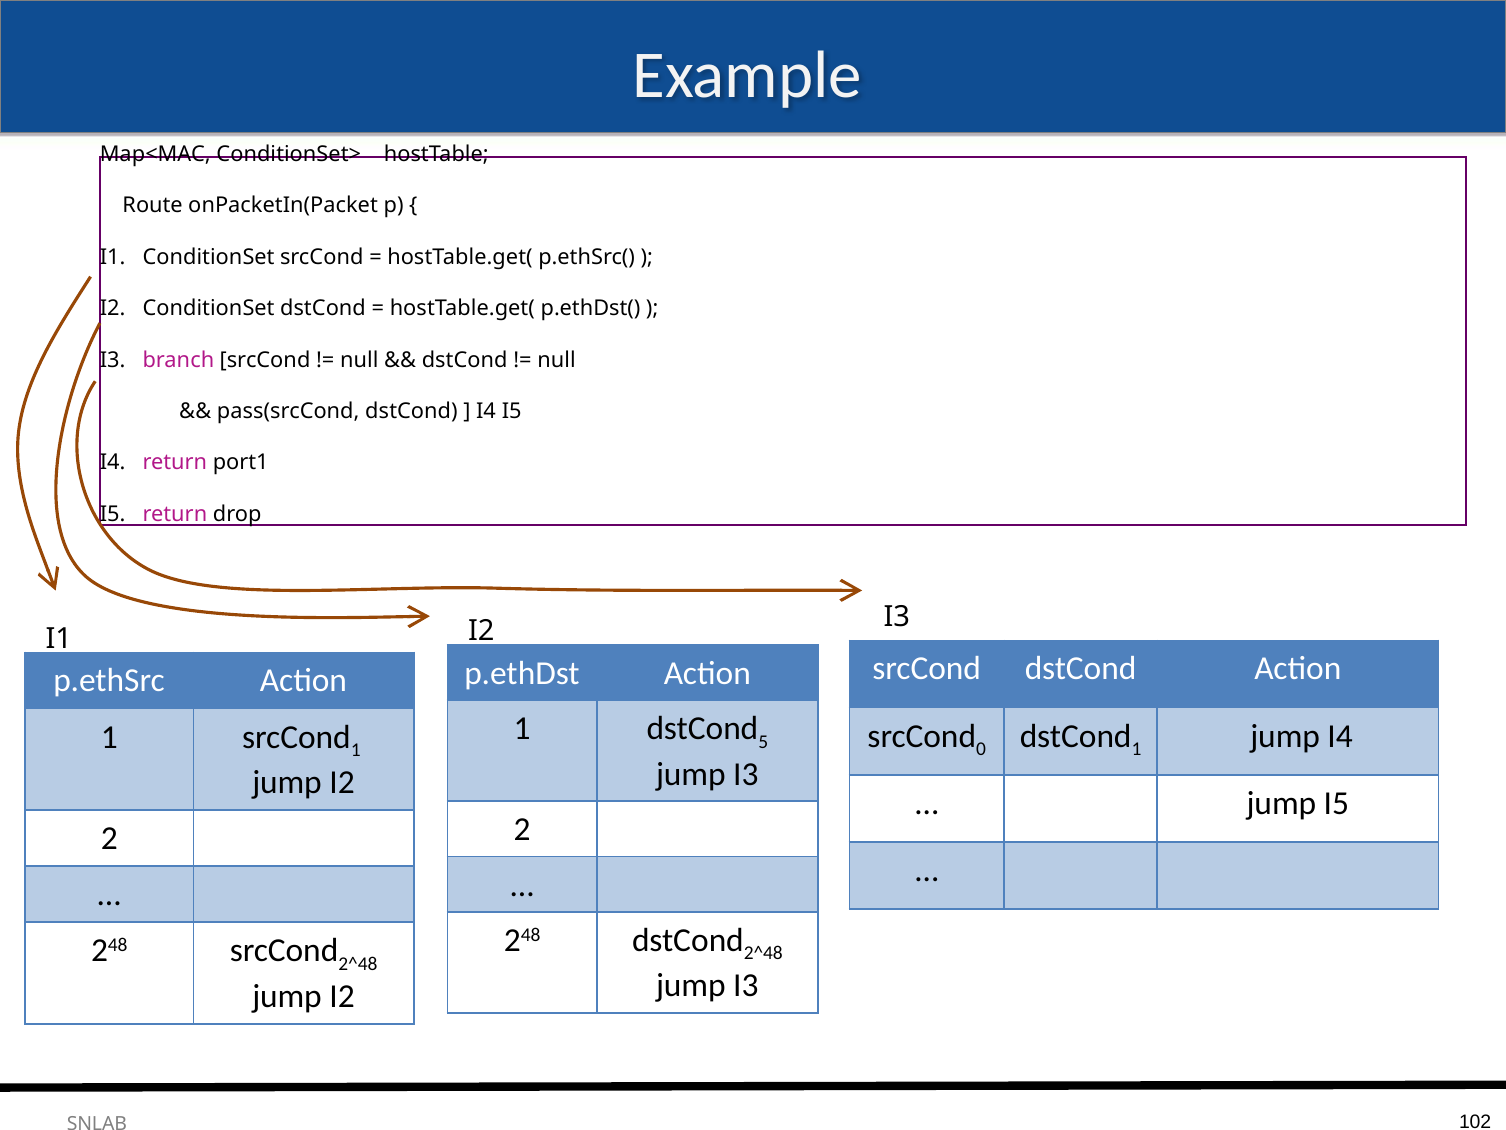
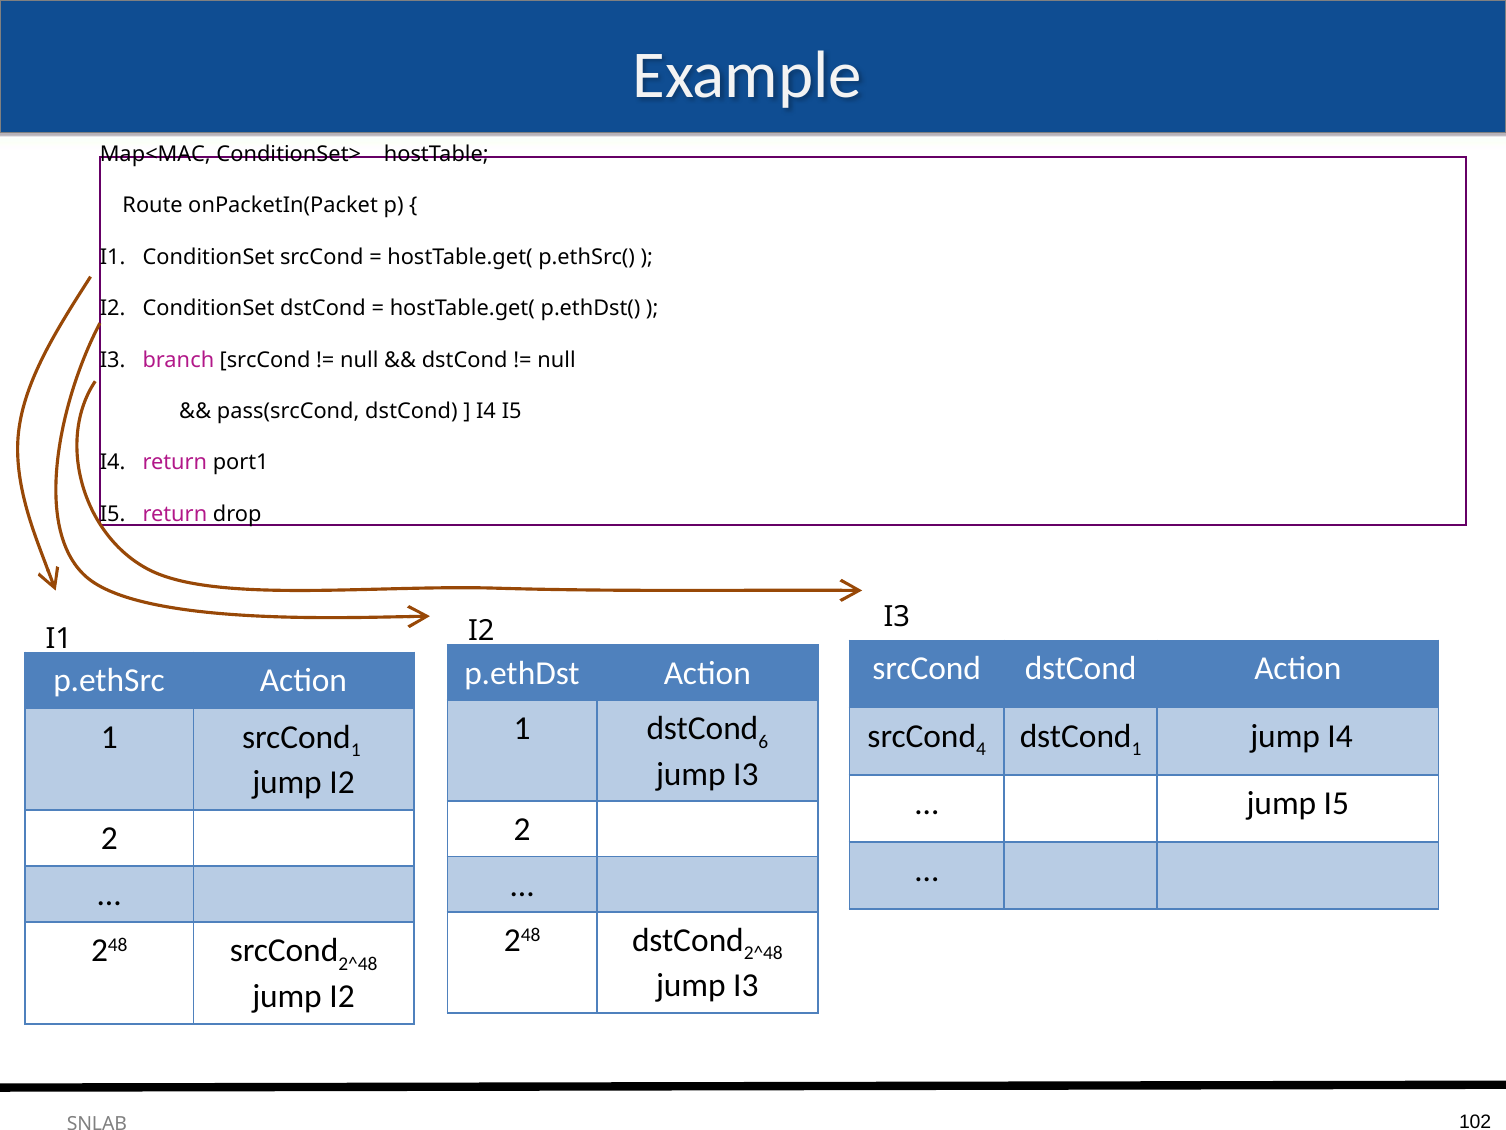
5: 5 -> 6
0: 0 -> 4
